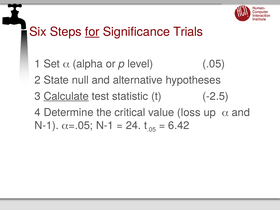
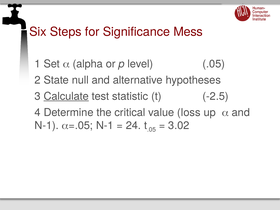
for underline: present -> none
Trials: Trials -> Mess
6.42: 6.42 -> 3.02
